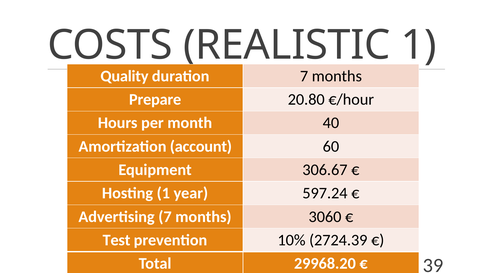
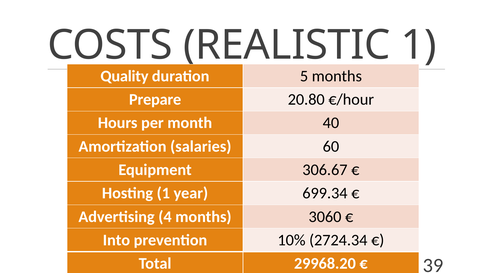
duration 7: 7 -> 5
account: account -> salaries
597.24: 597.24 -> 699.34
Advertising 7: 7 -> 4
Test: Test -> Into
2724.39: 2724.39 -> 2724.34
